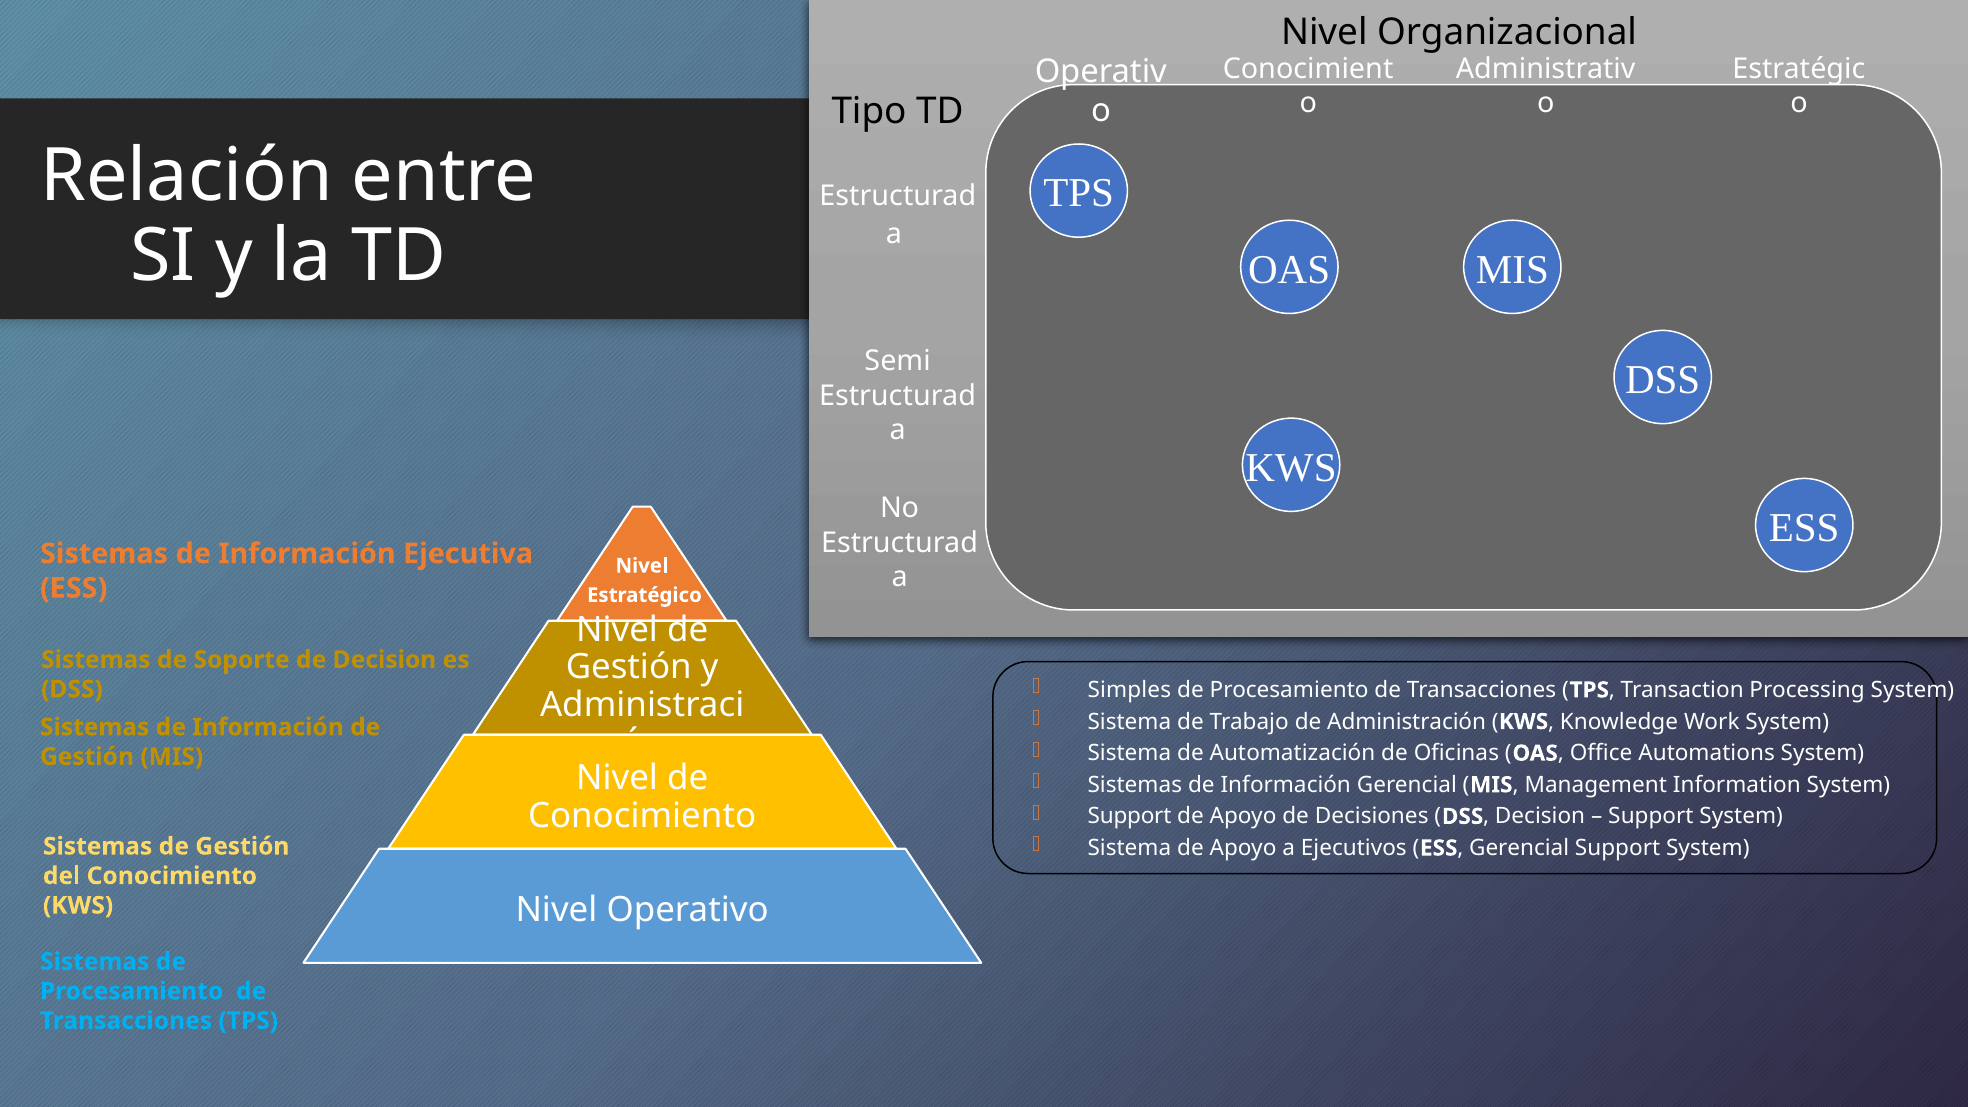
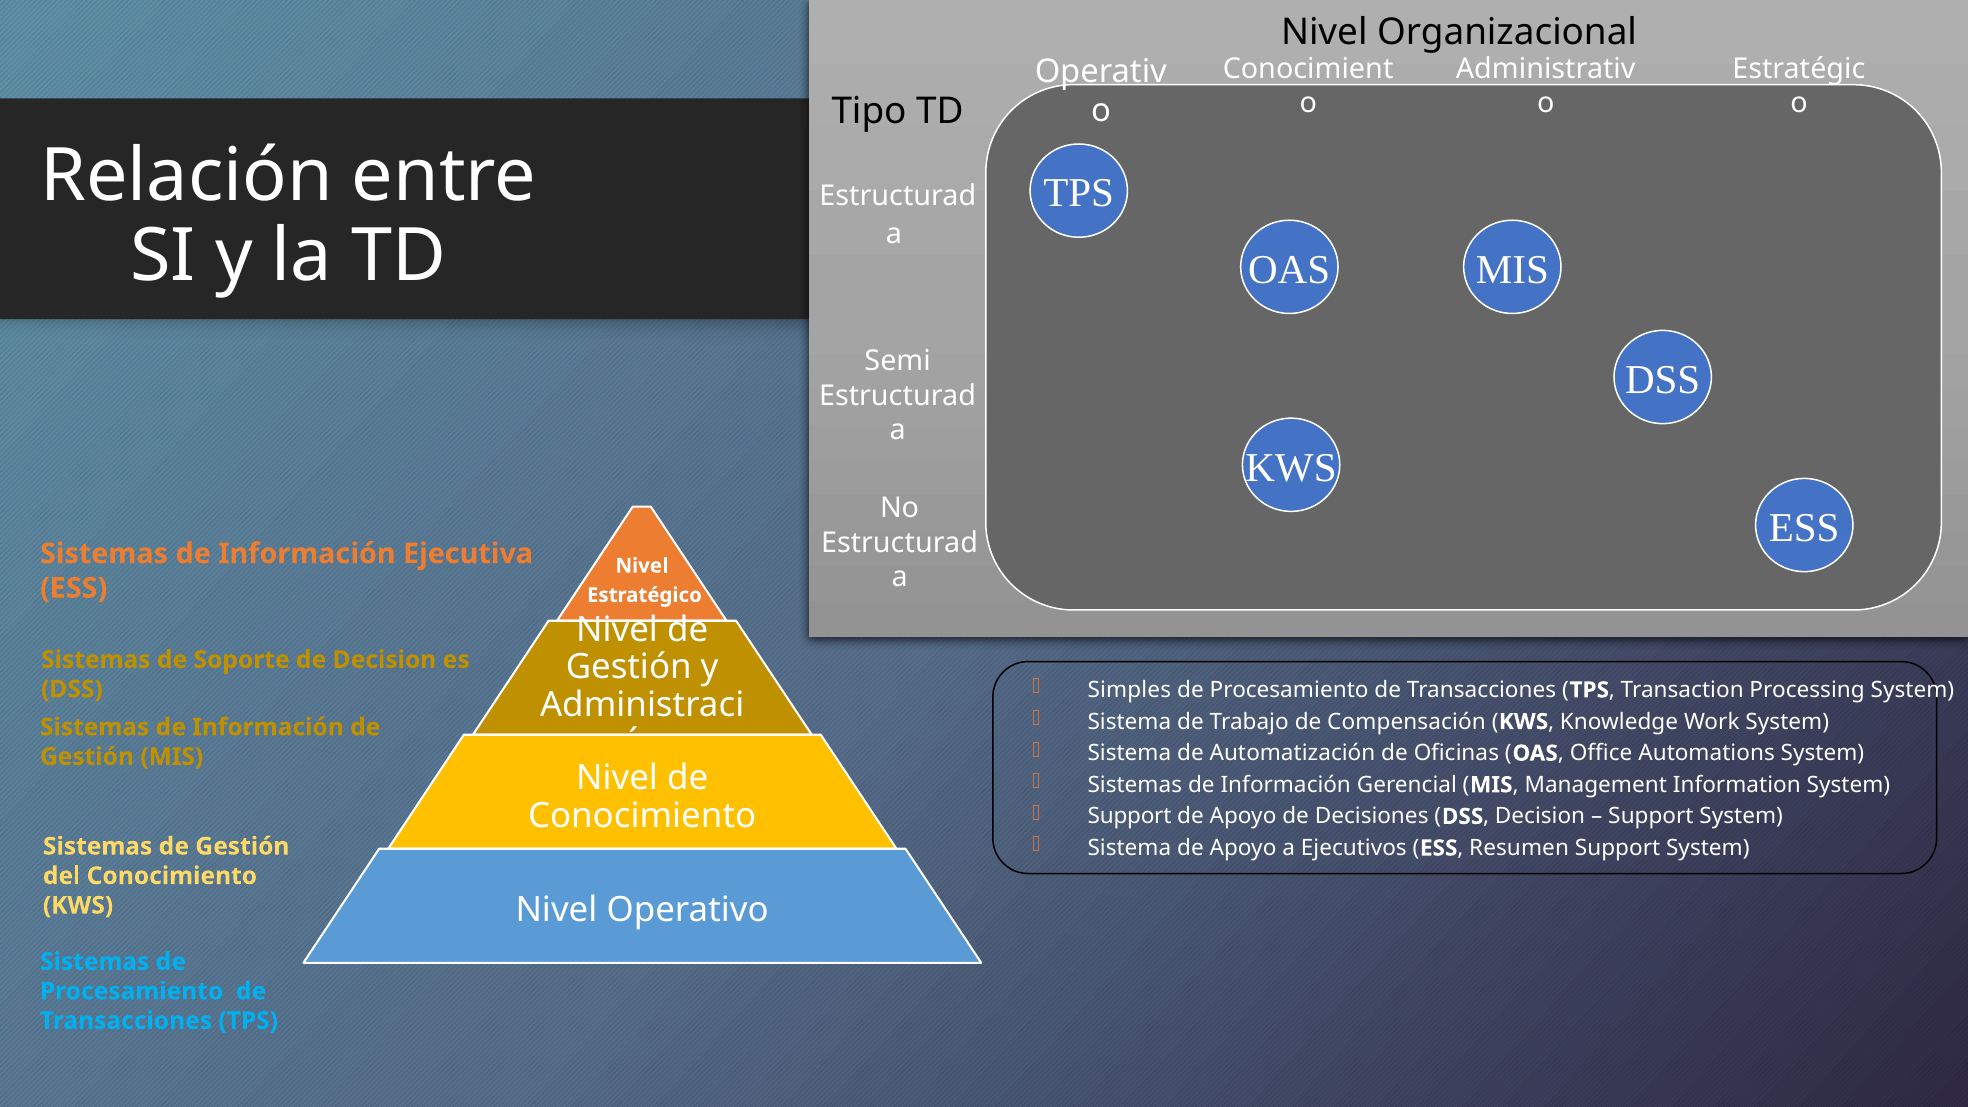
Administración: Administración -> Compensación
ESS Gerencial: Gerencial -> Resumen
